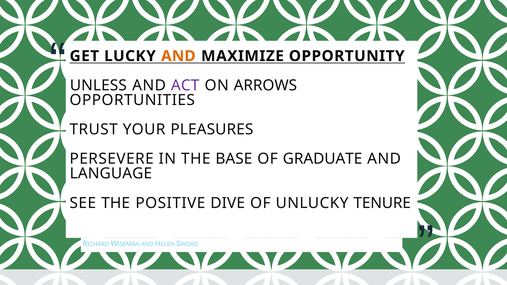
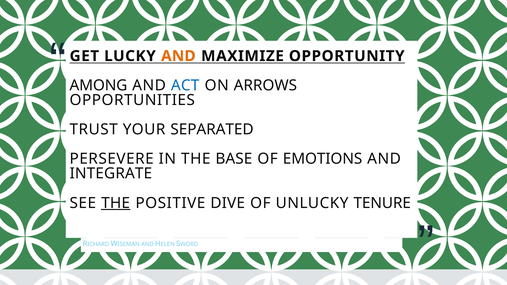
UNLESS: UNLESS -> AMONG
ACT colour: purple -> blue
PLEASURES: PLEASURES -> SEPARATED
GRADUATE: GRADUATE -> EMOTIONS
LANGUAGE: LANGUAGE -> INTEGRATE
THE at (116, 203) underline: none -> present
